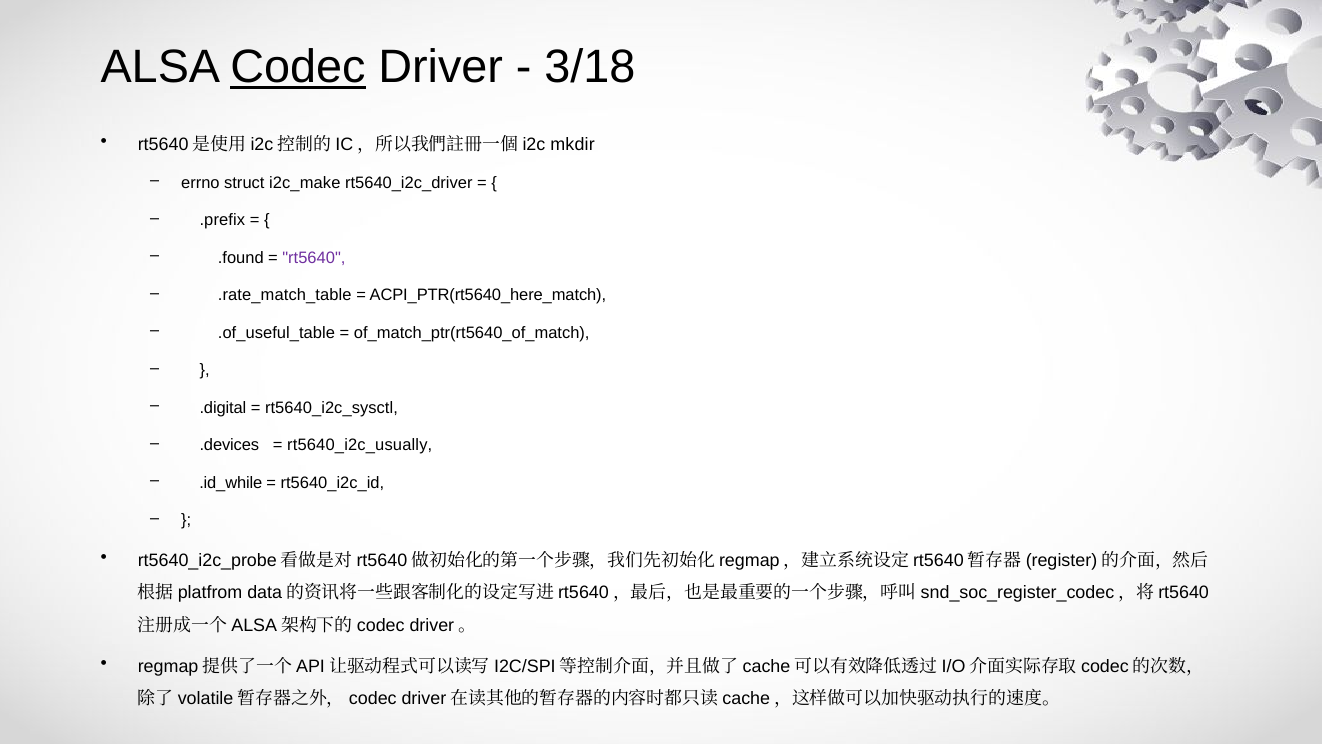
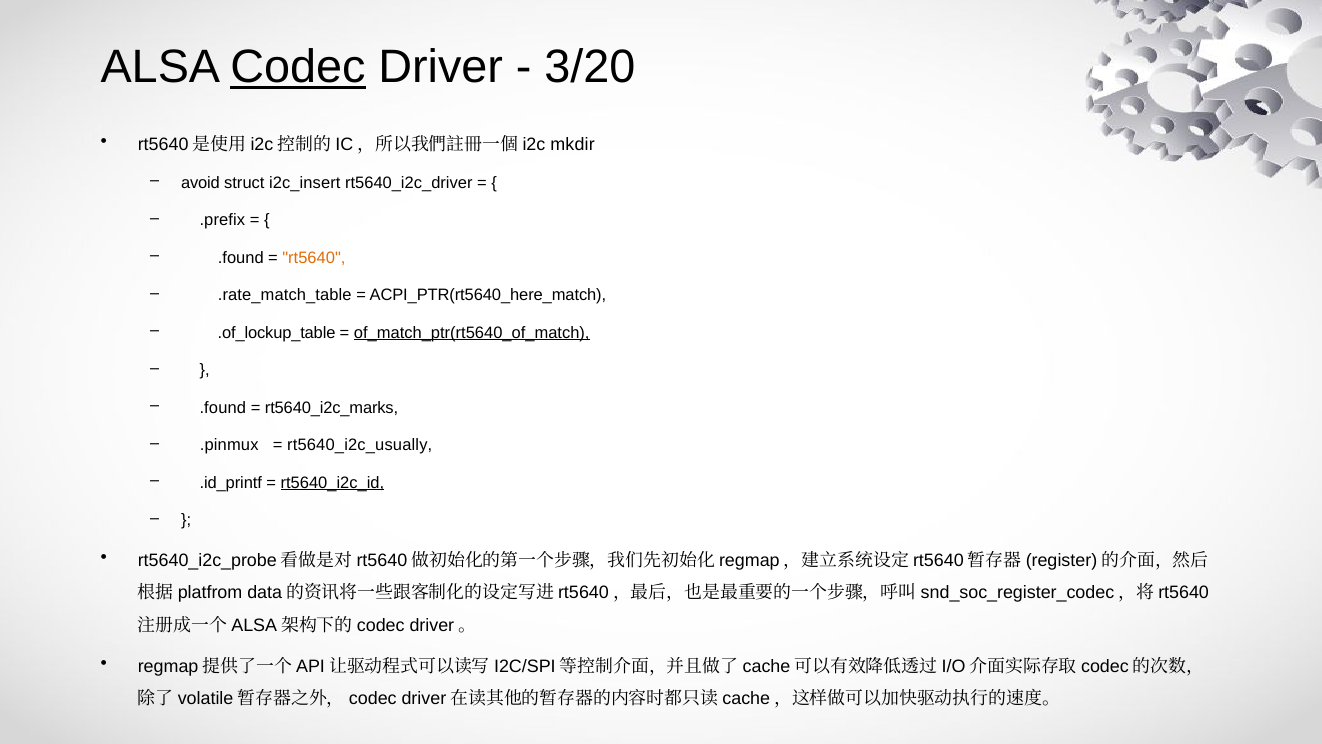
3/18: 3/18 -> 3/20
errno: errno -> avoid
i2c_make: i2c_make -> i2c_insert
rt5640 colour: purple -> orange
.of_useful_table: .of_useful_table -> .of_lockup_table
of_match_ptr(rt5640_of_match underline: none -> present
.digital at (223, 408): .digital -> .found
rt5640_i2c_sysctl: rt5640_i2c_sysctl -> rt5640_i2c_marks
.devices: .devices -> .pinmux
.id_while: .id_while -> .id_printf
rt5640_i2c_id underline: none -> present
